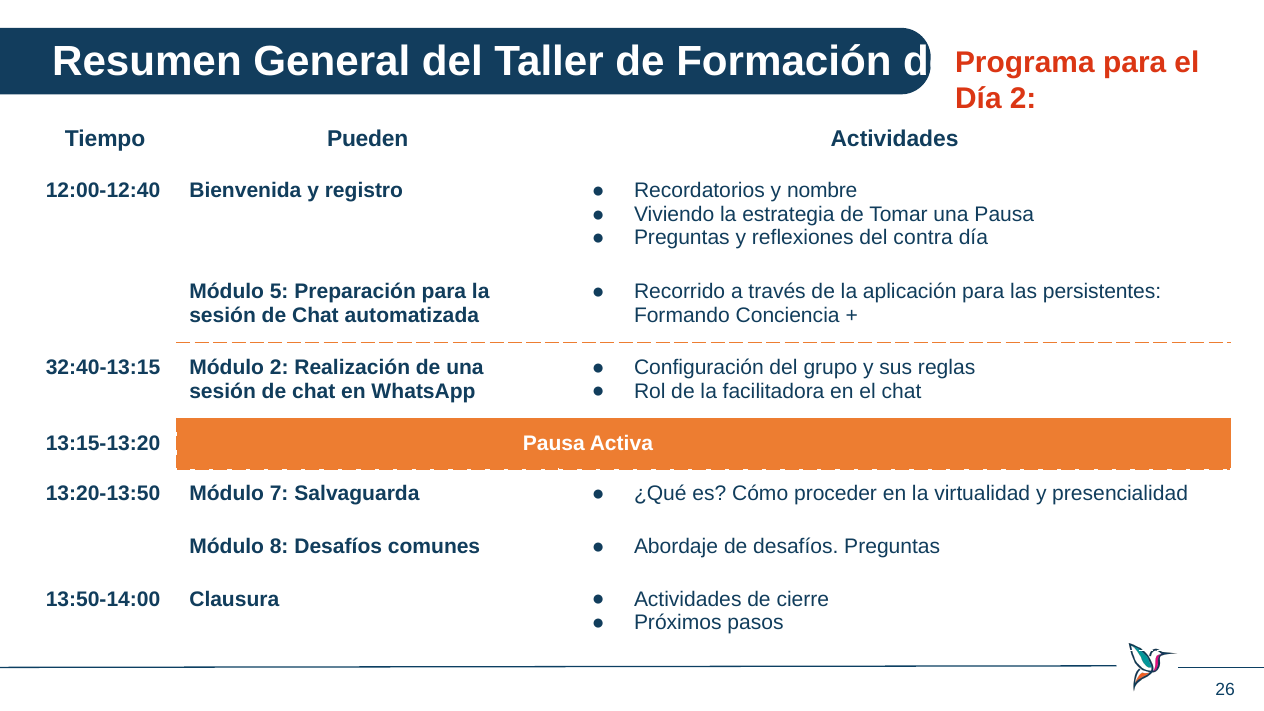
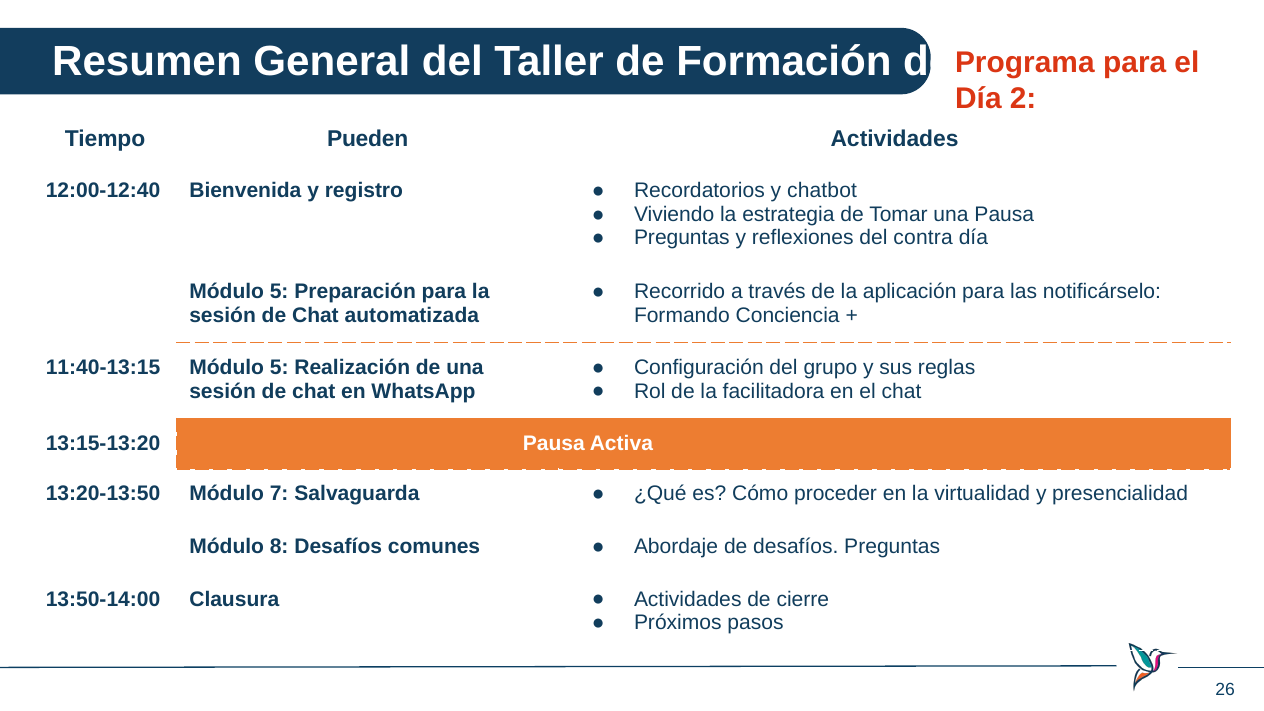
nombre: nombre -> chatbot
persistentes: persistentes -> notificárselo
32:40-13:15: 32:40-13:15 -> 11:40-13:15
2 at (279, 368): 2 -> 5
